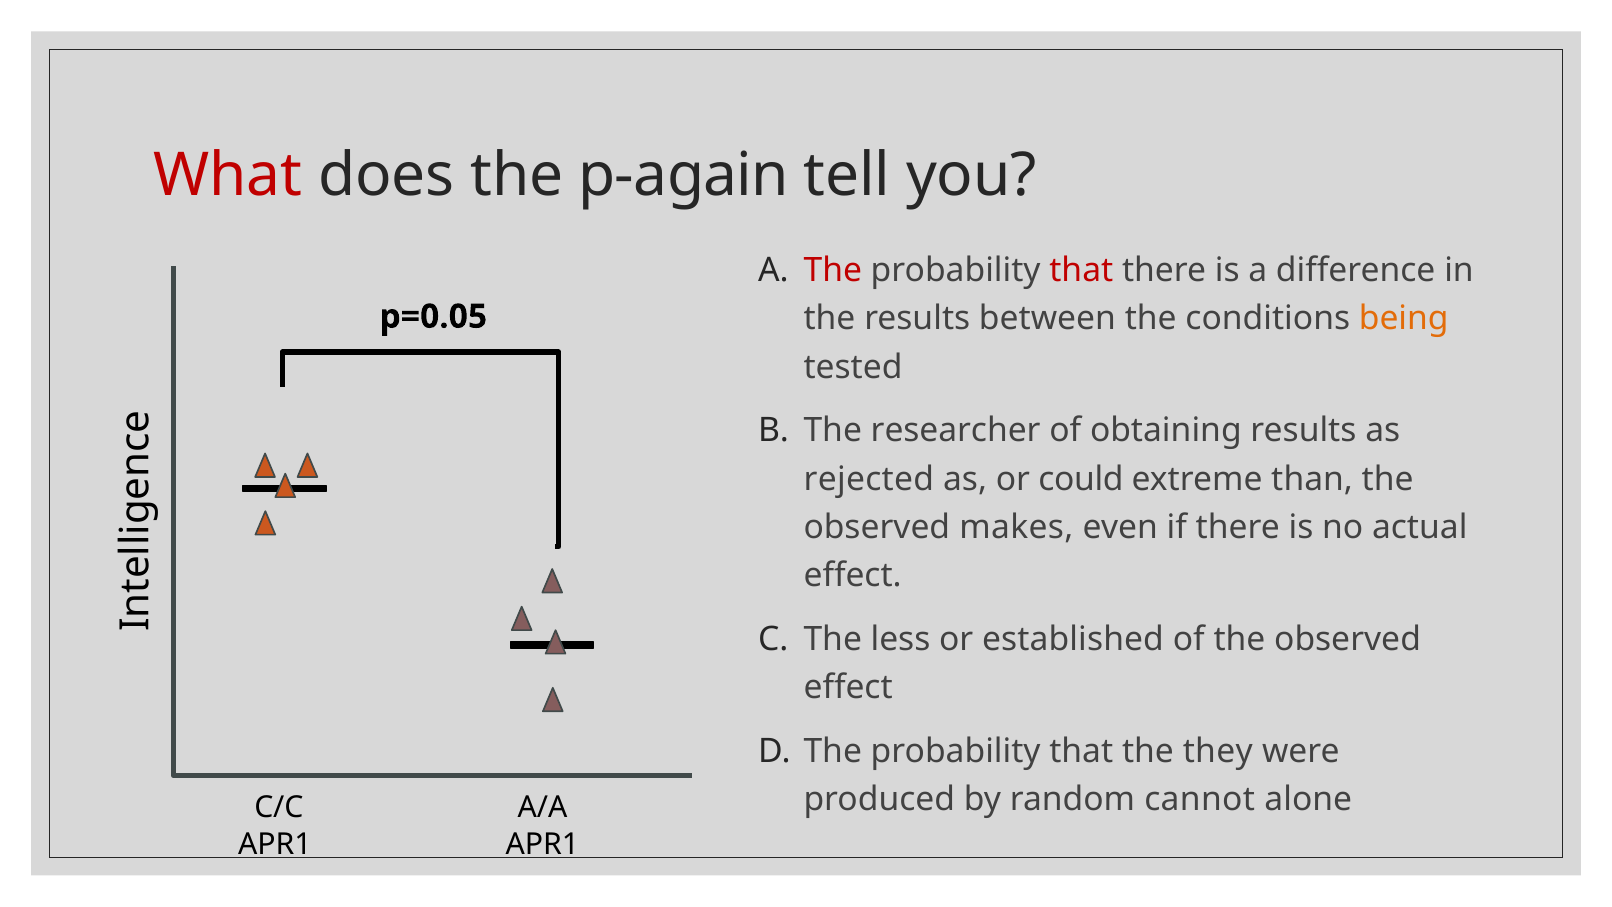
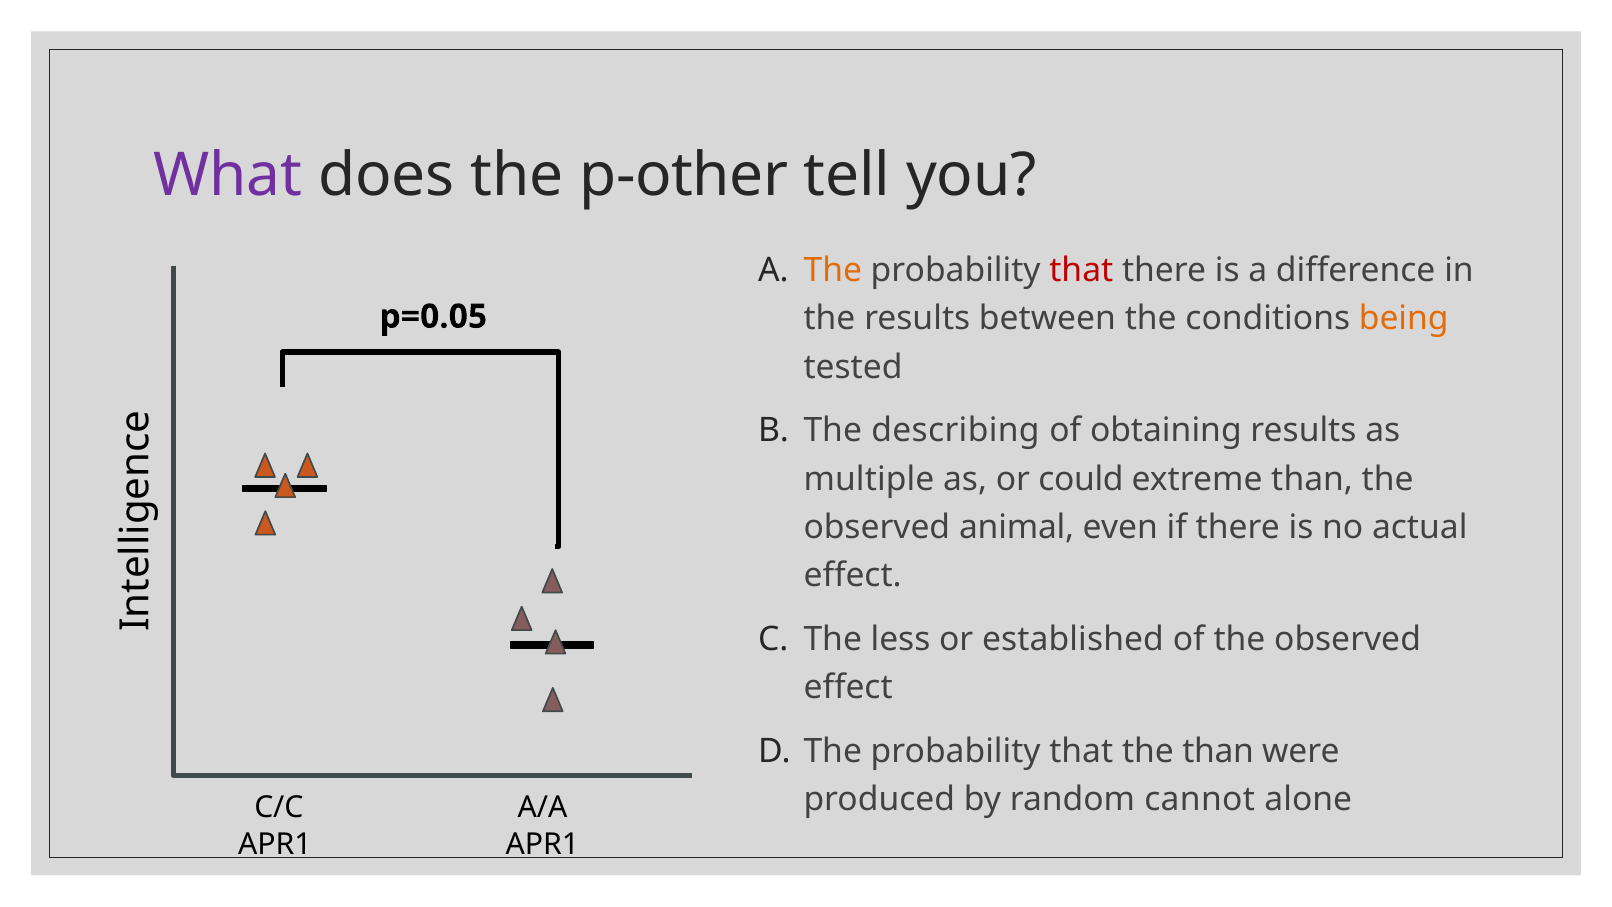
What colour: red -> purple
p-again: p-again -> p-other
The at (833, 270) colour: red -> orange
researcher: researcher -> describing
rejected: rejected -> multiple
makes: makes -> animal
the they: they -> than
